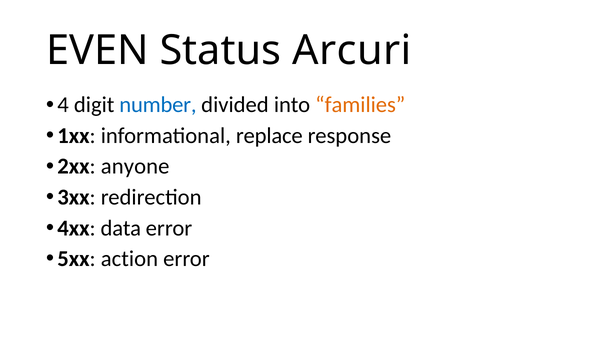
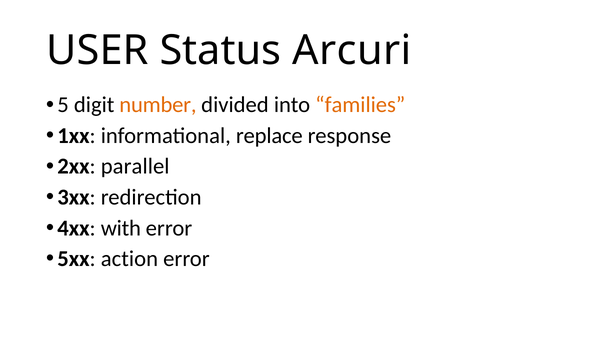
EVEN: EVEN -> USER
4: 4 -> 5
number colour: blue -> orange
anyone: anyone -> parallel
data: data -> with
